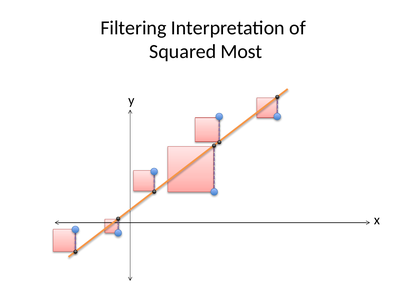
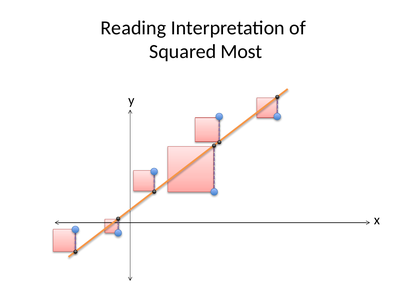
Filtering: Filtering -> Reading
